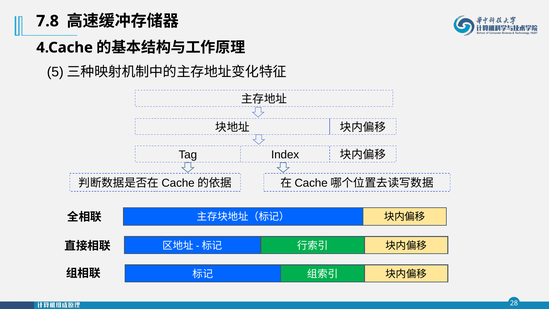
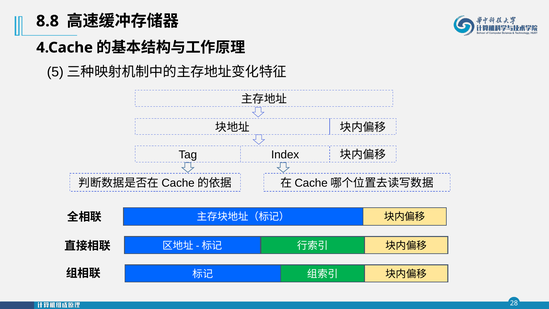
7.8: 7.8 -> 8.8
